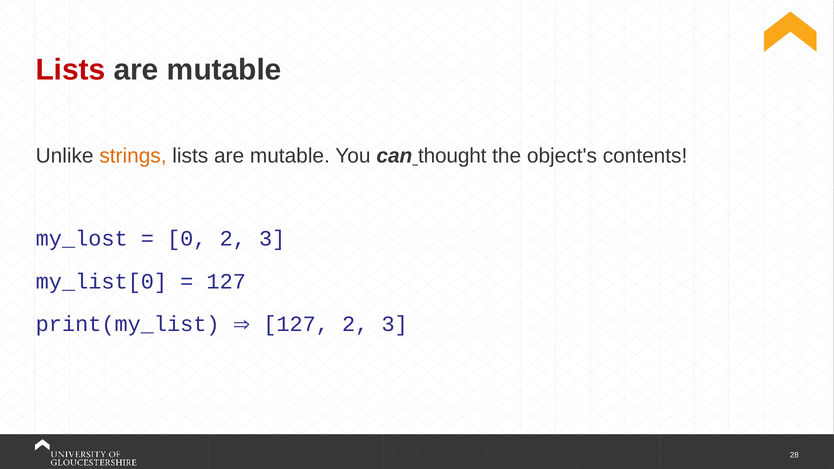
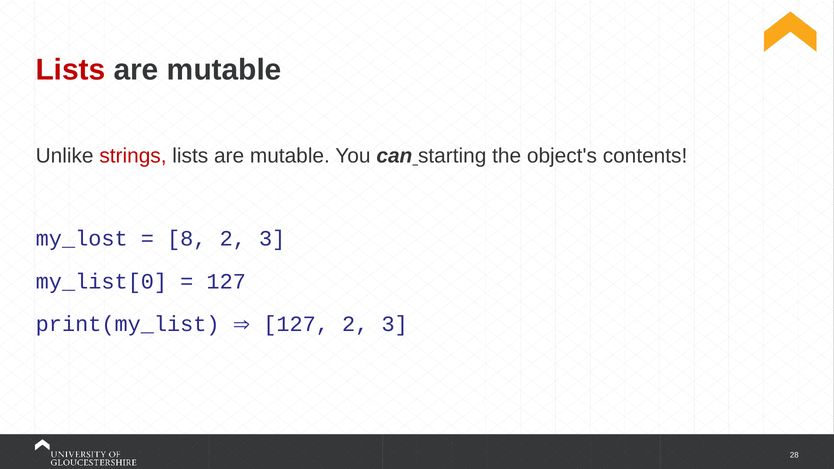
strings colour: orange -> red
thought: thought -> starting
0: 0 -> 8
